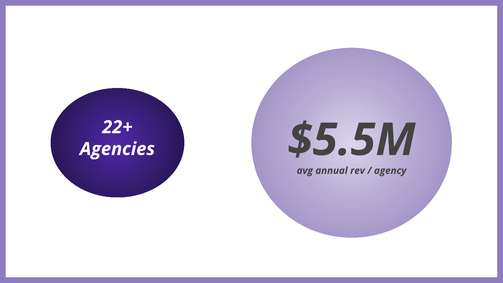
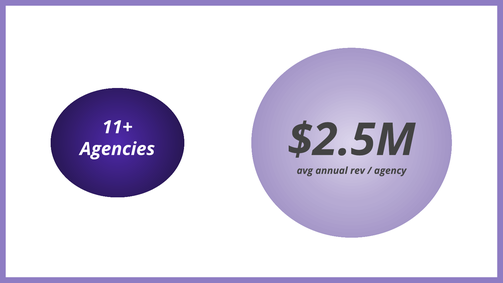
22+: 22+ -> 11+
$5.5M: $5.5M -> $2.5M
